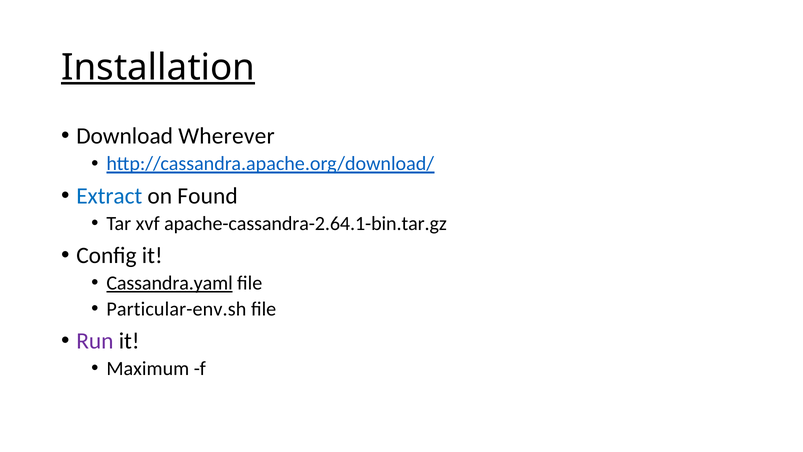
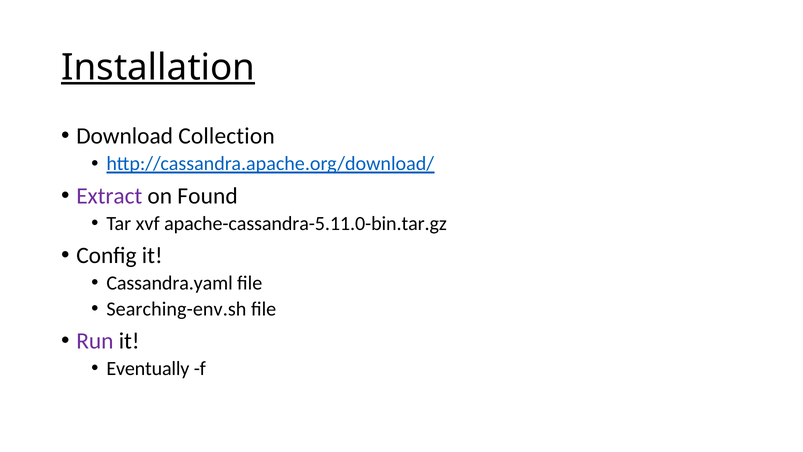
Wherever: Wherever -> Collection
Extract colour: blue -> purple
apache-cassandra-2.64.1-bin.tar.gz: apache-cassandra-2.64.1-bin.tar.gz -> apache-cassandra-5.11.0-bin.tar.gz
Cassandra.yaml underline: present -> none
Particular-env.sh: Particular-env.sh -> Searching-env.sh
Maximum: Maximum -> Eventually
